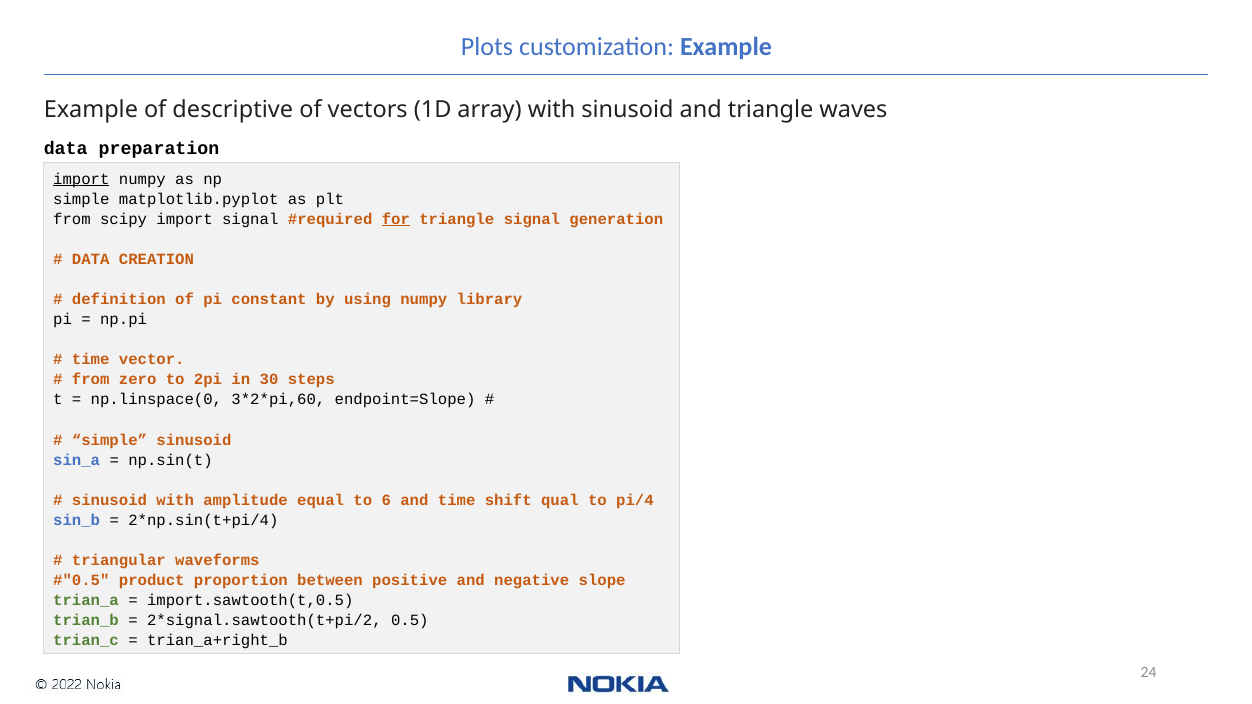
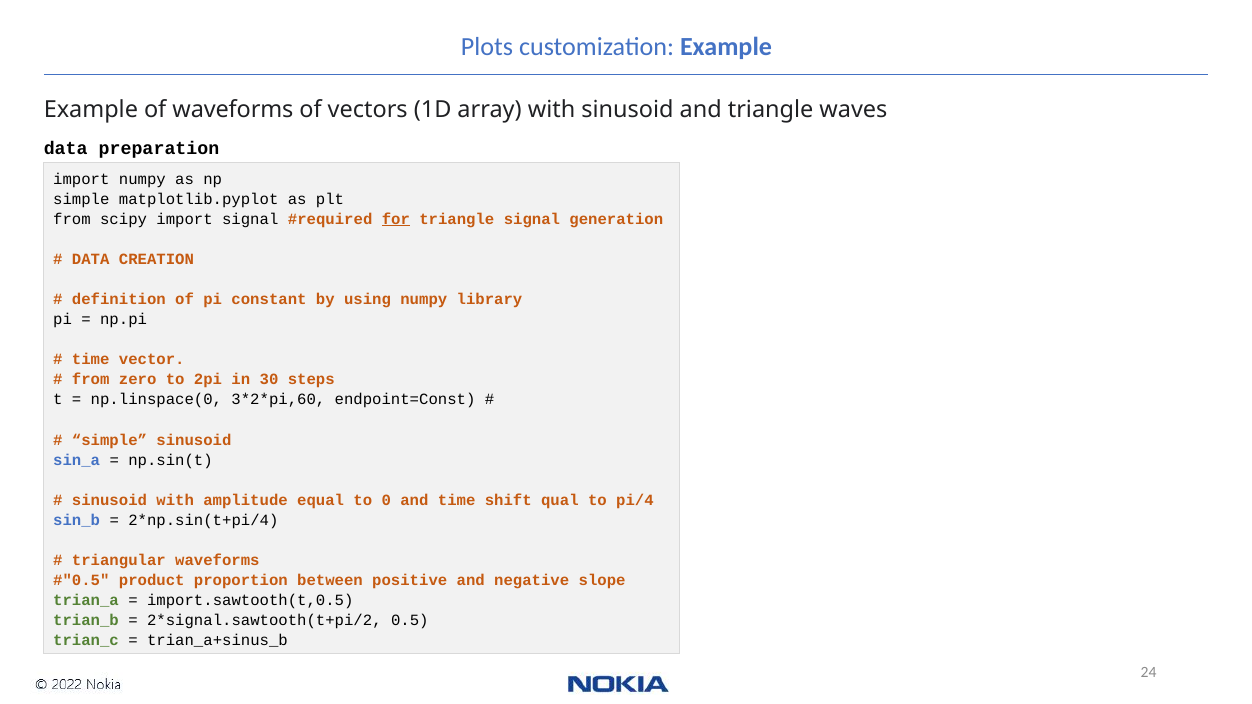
of descriptive: descriptive -> waveforms
import at (81, 179) underline: present -> none
endpoint=Slope: endpoint=Slope -> endpoint=Const
6: 6 -> 0
trian_a+right_b: trian_a+right_b -> trian_a+sinus_b
